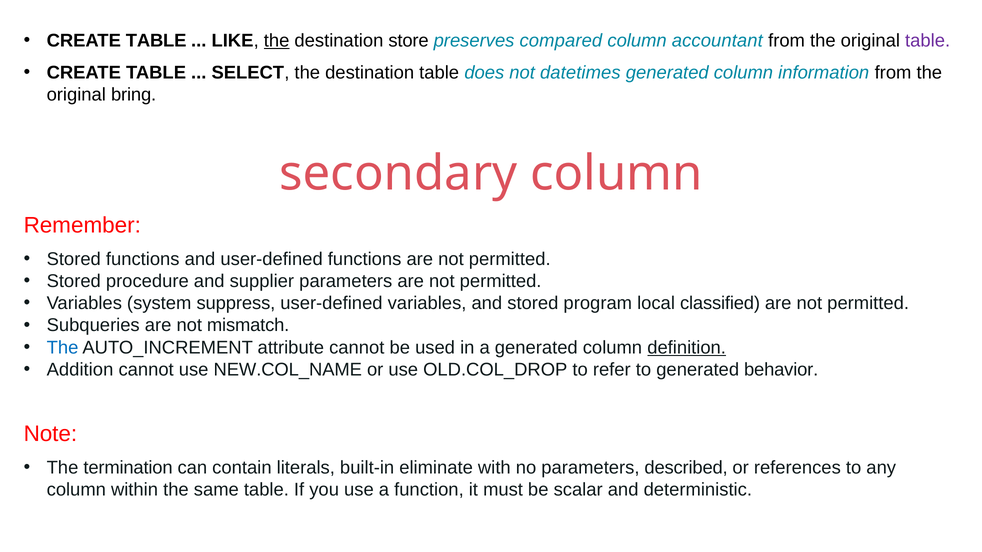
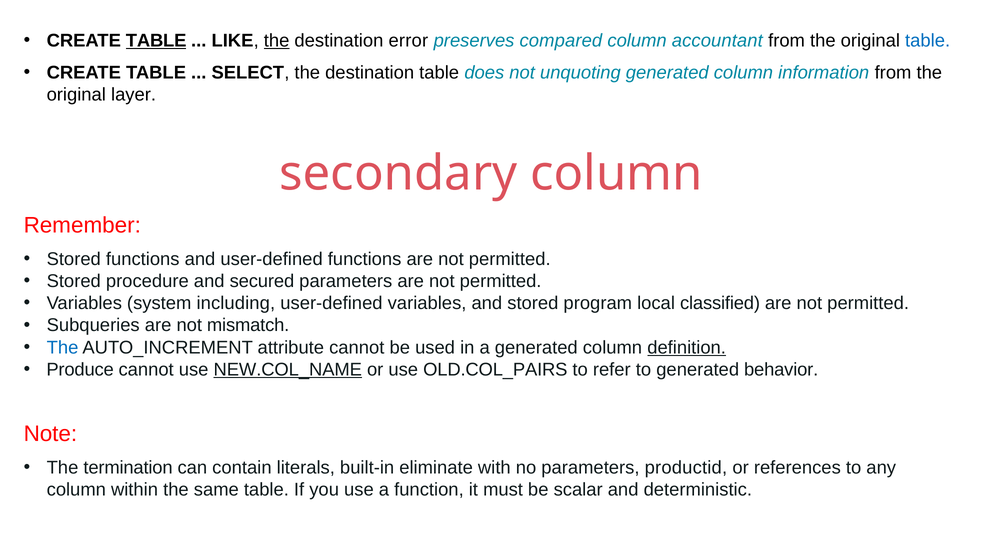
TABLE at (156, 41) underline: none -> present
store: store -> error
table at (928, 41) colour: purple -> blue
datetimes: datetimes -> unquoting
bring: bring -> layer
supplier: supplier -> secured
suppress: suppress -> including
Addition: Addition -> Produce
NEW.COL_NAME underline: none -> present
OLD.COL_DROP: OLD.COL_DROP -> OLD.COL_PAIRS
described: described -> productid
